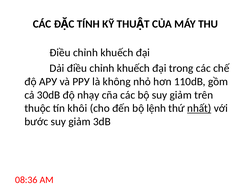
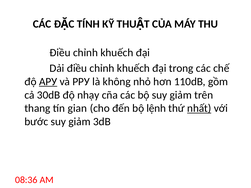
АРУ underline: none -> present
thuộc: thuộc -> thang
khôi: khôi -> gian
